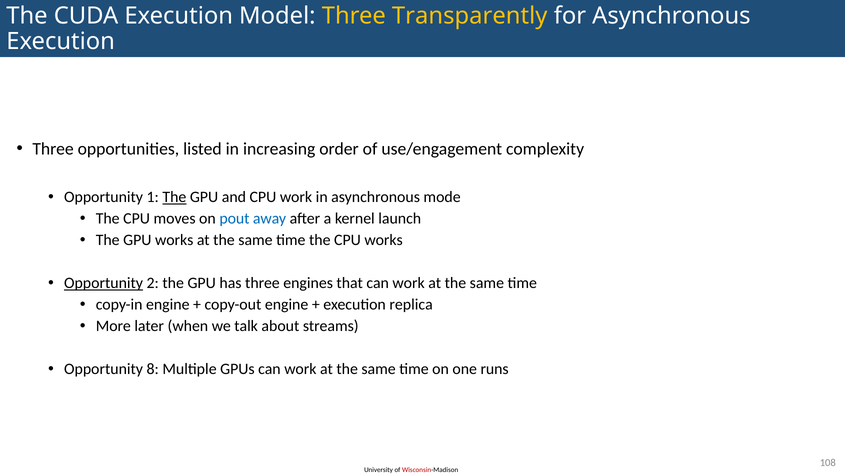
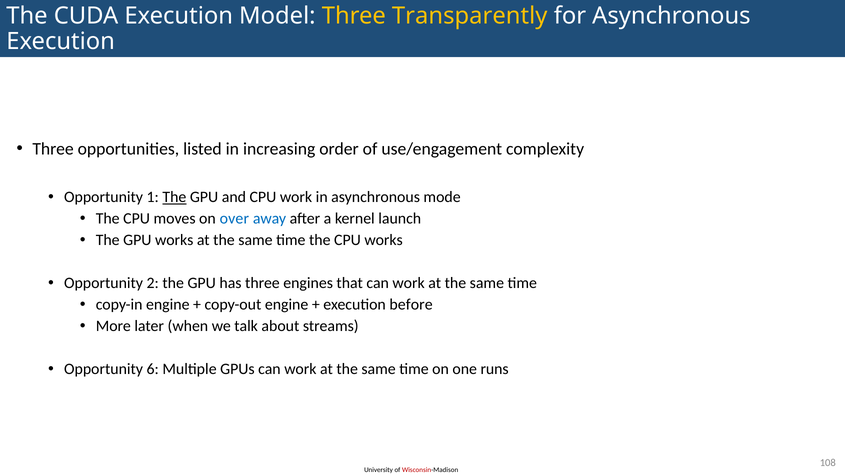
pout: pout -> over
Opportunity at (104, 283) underline: present -> none
replica: replica -> before
8: 8 -> 6
